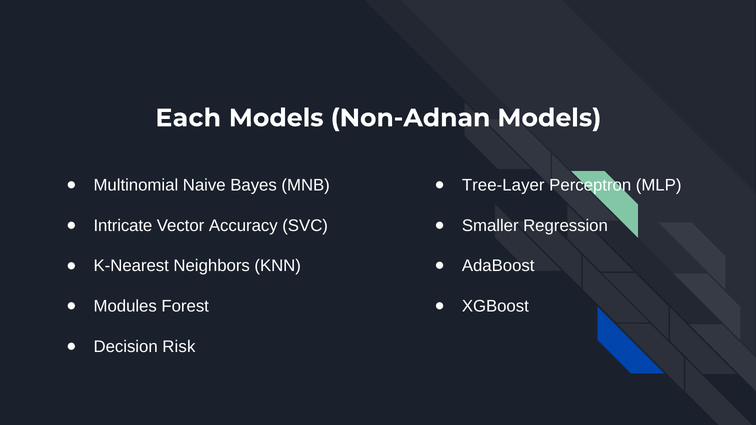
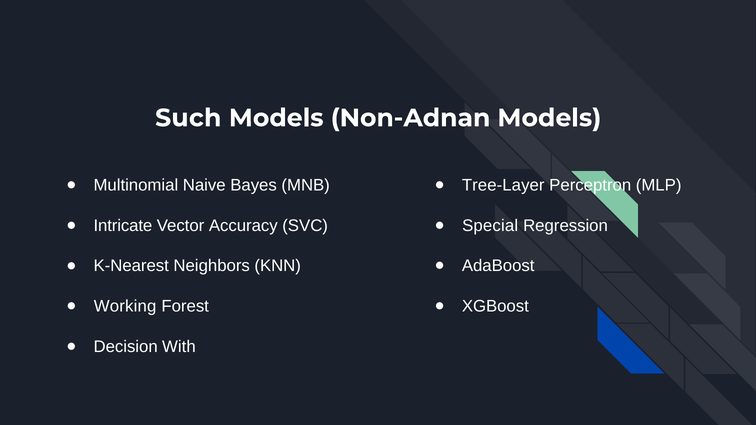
Each: Each -> Such
Smaller: Smaller -> Special
Modules: Modules -> Working
Risk: Risk -> With
